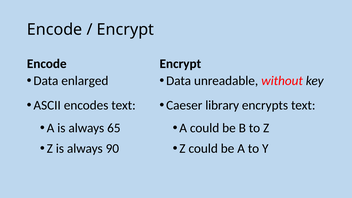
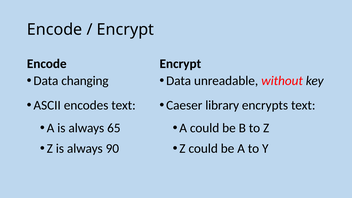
enlarged: enlarged -> changing
